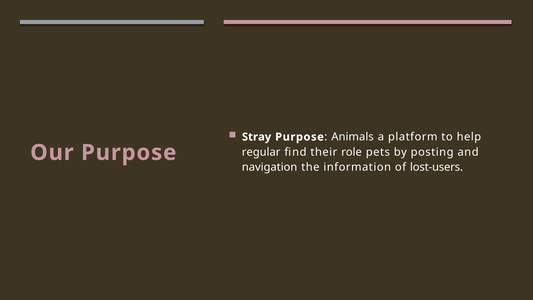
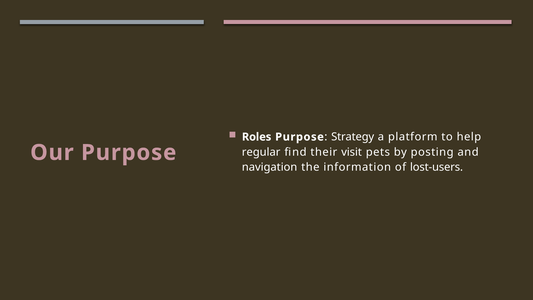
Stray: Stray -> Roles
Animals: Animals -> Strategy
role: role -> visit
